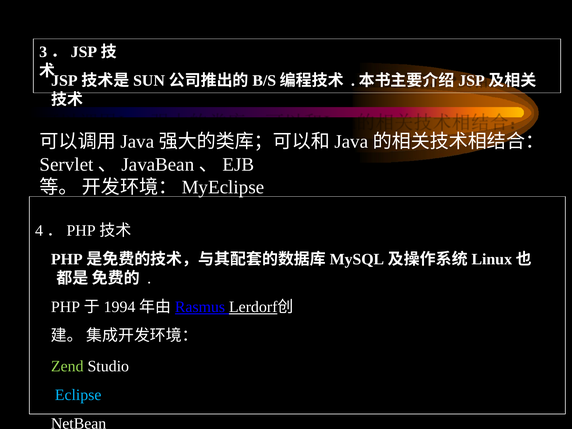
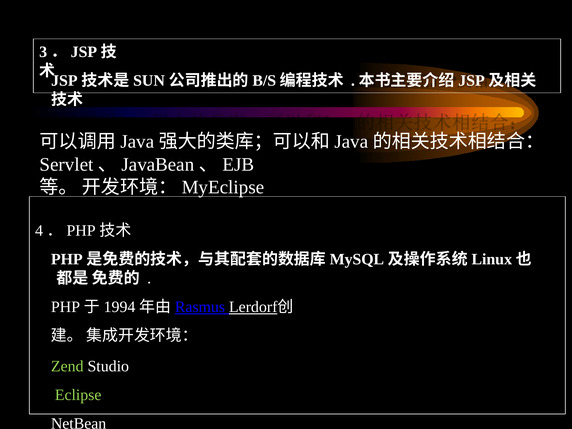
Eclipse colour: light blue -> light green
